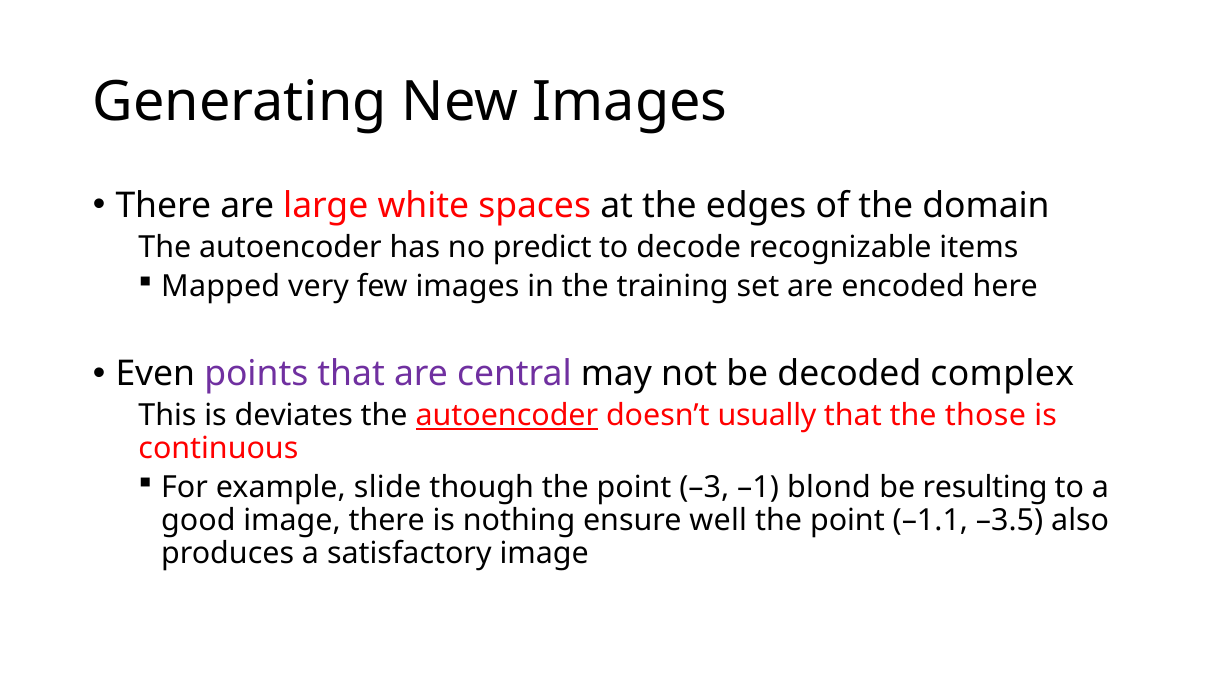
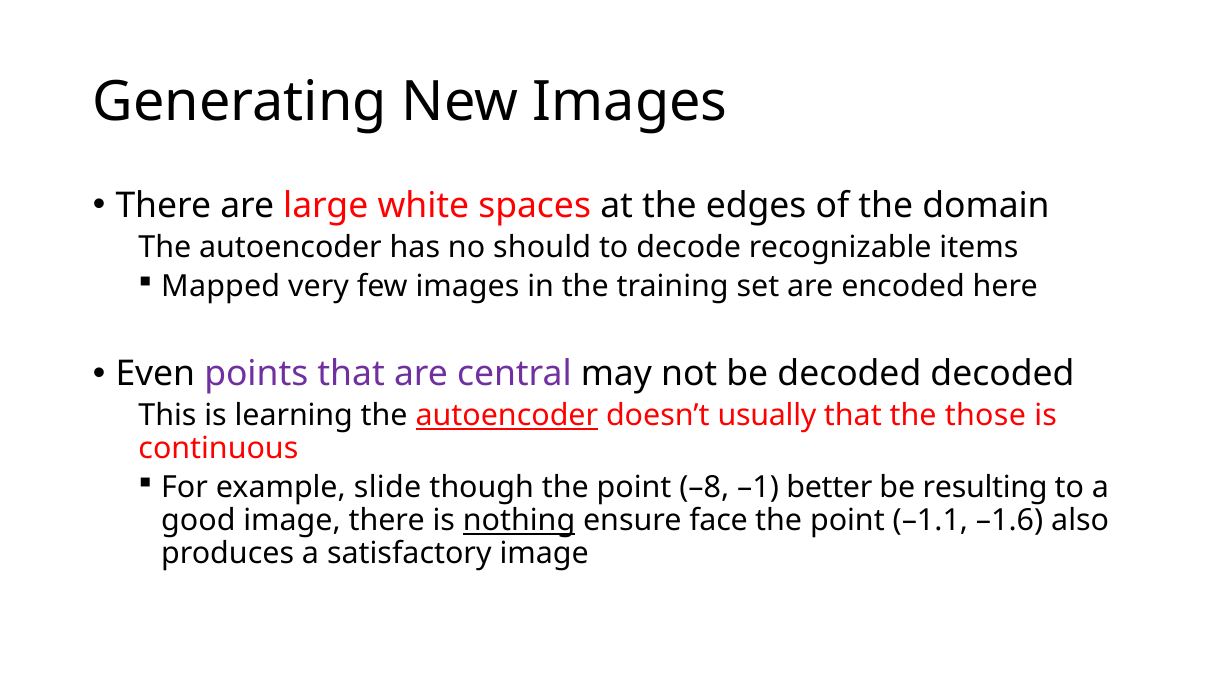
predict: predict -> should
decoded complex: complex -> decoded
deviates: deviates -> learning
–3: –3 -> –8
blond: blond -> better
nothing underline: none -> present
well: well -> face
–3.5: –3.5 -> –1.6
